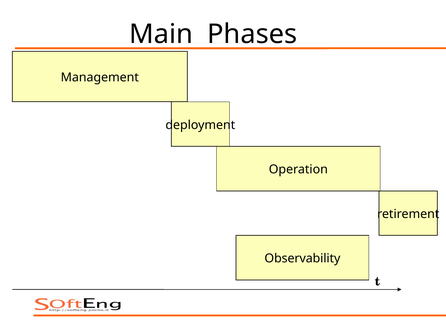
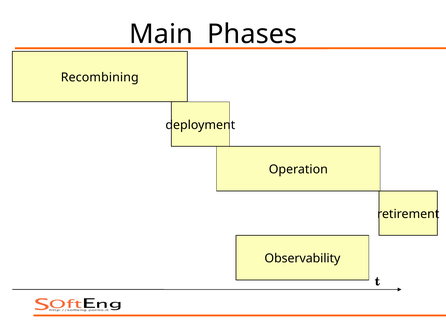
Management: Management -> Recombining
